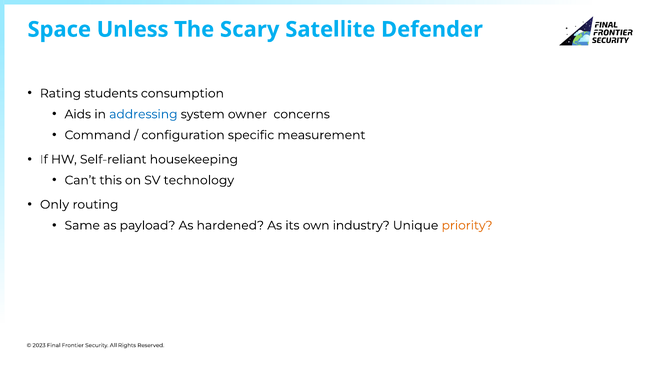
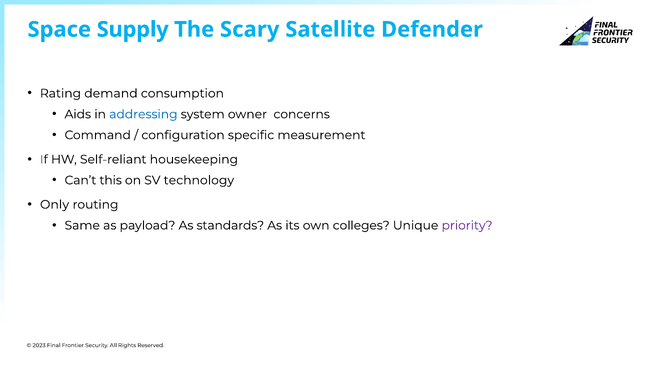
Unless: Unless -> Supply
students: students -> demand
hardened: hardened -> standards
industry: industry -> colleges
priority colour: orange -> purple
